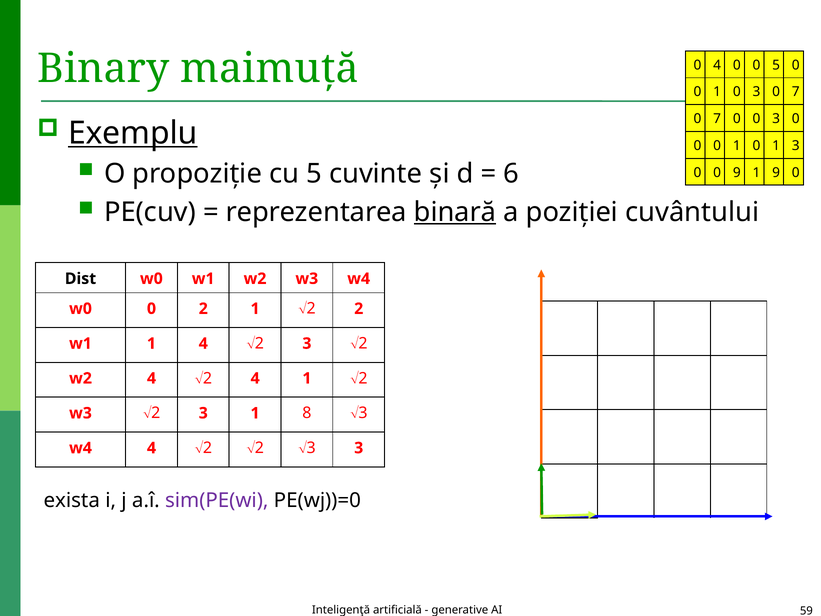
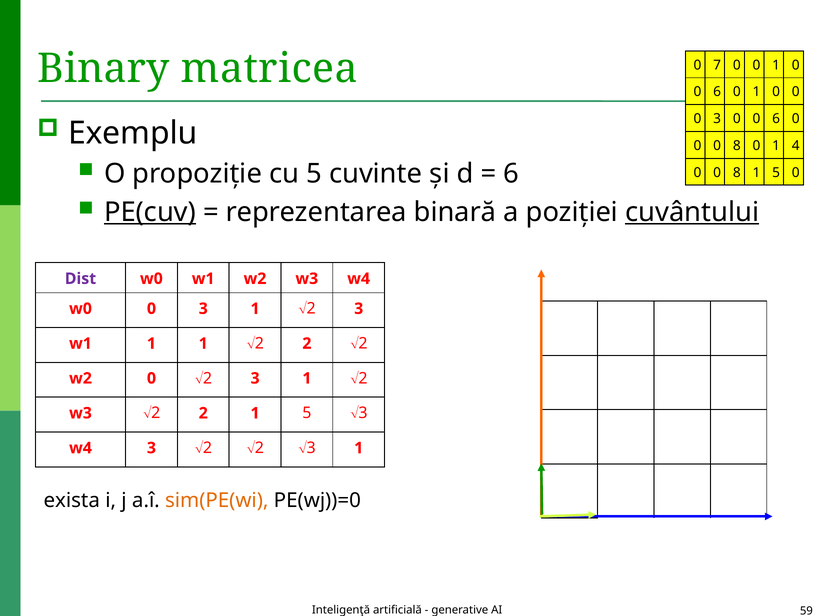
maimuță: maimuță -> matricea
0 4: 4 -> 7
0 0 5: 5 -> 1
1 at (717, 92): 1 -> 6
3 at (756, 92): 3 -> 1
7 at (796, 92): 7 -> 0
7 at (717, 119): 7 -> 3
3 at (776, 119): 3 -> 6
Exemplu underline: present -> none
1 at (737, 146): 1 -> 8
1 3: 3 -> 4
9 at (737, 173): 9 -> 8
9 at (776, 173): 9 -> 5
PE(cuv underline: none -> present
binară underline: present -> none
cuvântului underline: none -> present
Dist colour: black -> purple
w0 0 2: 2 -> 3
1 2 2: 2 -> 3
1 4: 4 -> 1
3 at (307, 343): 3 -> 2
w2 4: 4 -> 0
4 at (255, 378): 4 -> 3
w3 2 3: 3 -> 2
8 at (307, 413): 8 -> 5
w4 4: 4 -> 3
3 3: 3 -> 1
sim(PE(wi colour: purple -> orange
